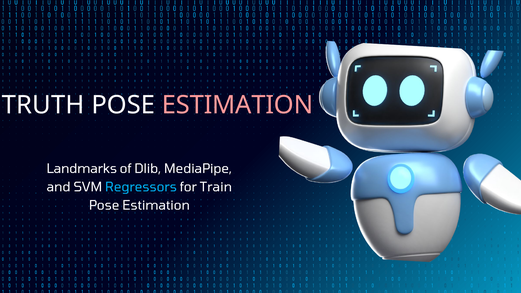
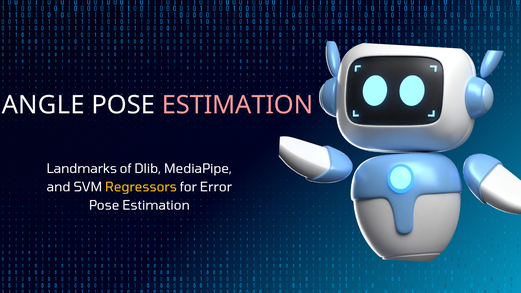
TRUTH: TRUTH -> ANGLE
Regressors colour: light blue -> yellow
Train: Train -> Error
